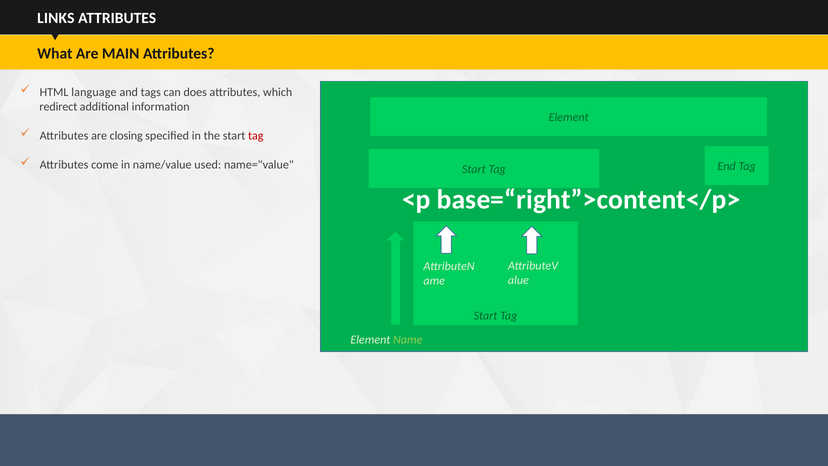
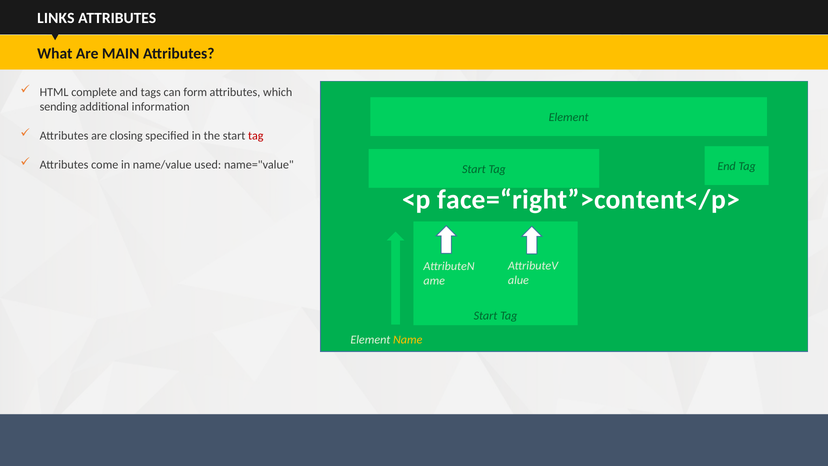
language: language -> complete
does: does -> form
redirect: redirect -> sending
base=“right”>content</p>: base=“right”>content</p> -> face=“right”>content</p>
Name colour: light green -> yellow
